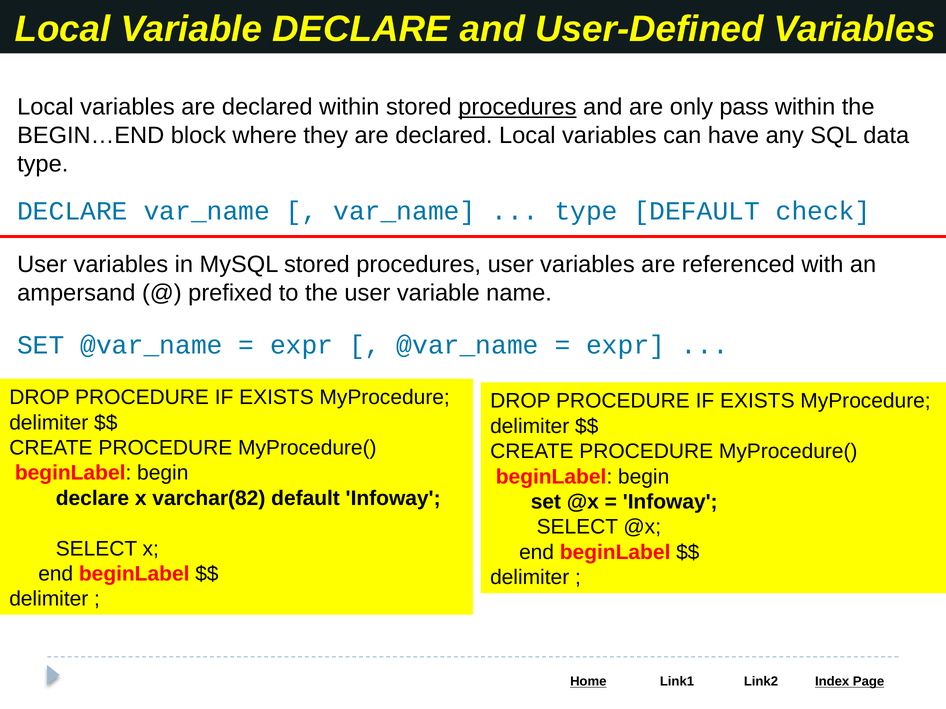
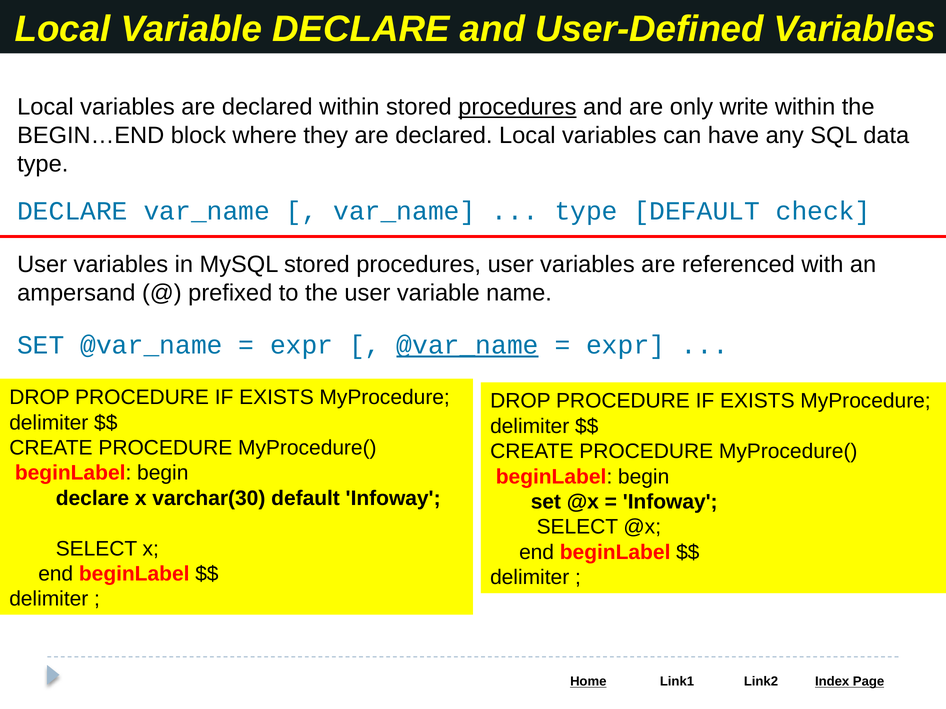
pass: pass -> write
@var_name at (468, 345) underline: none -> present
varchar(82: varchar(82 -> varchar(30
